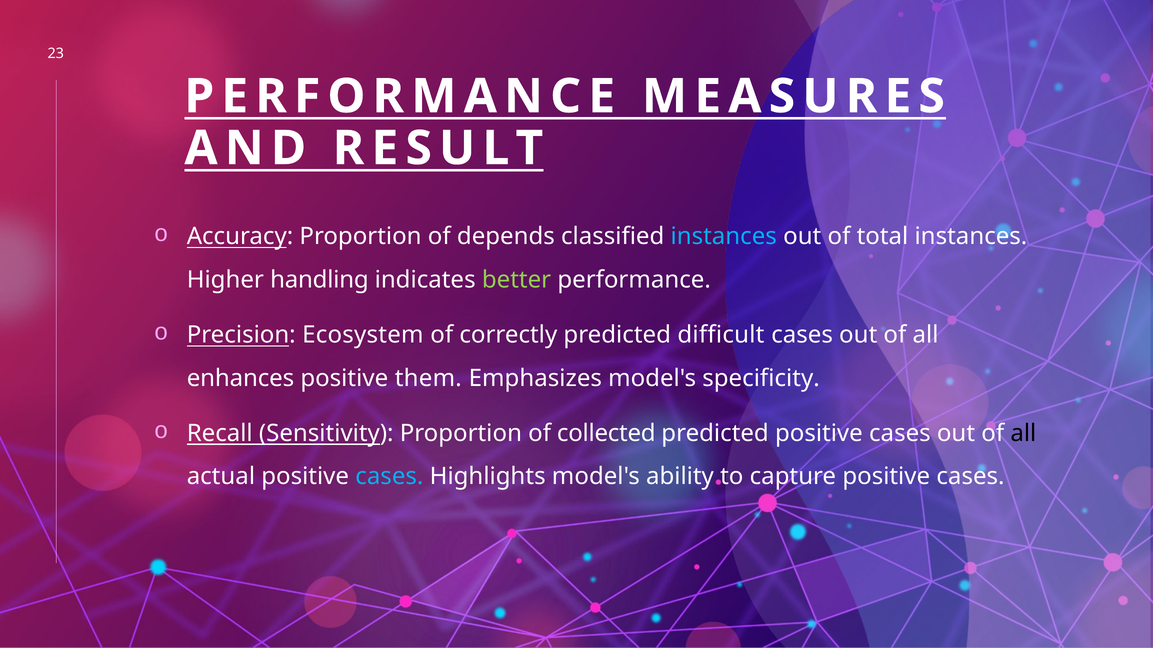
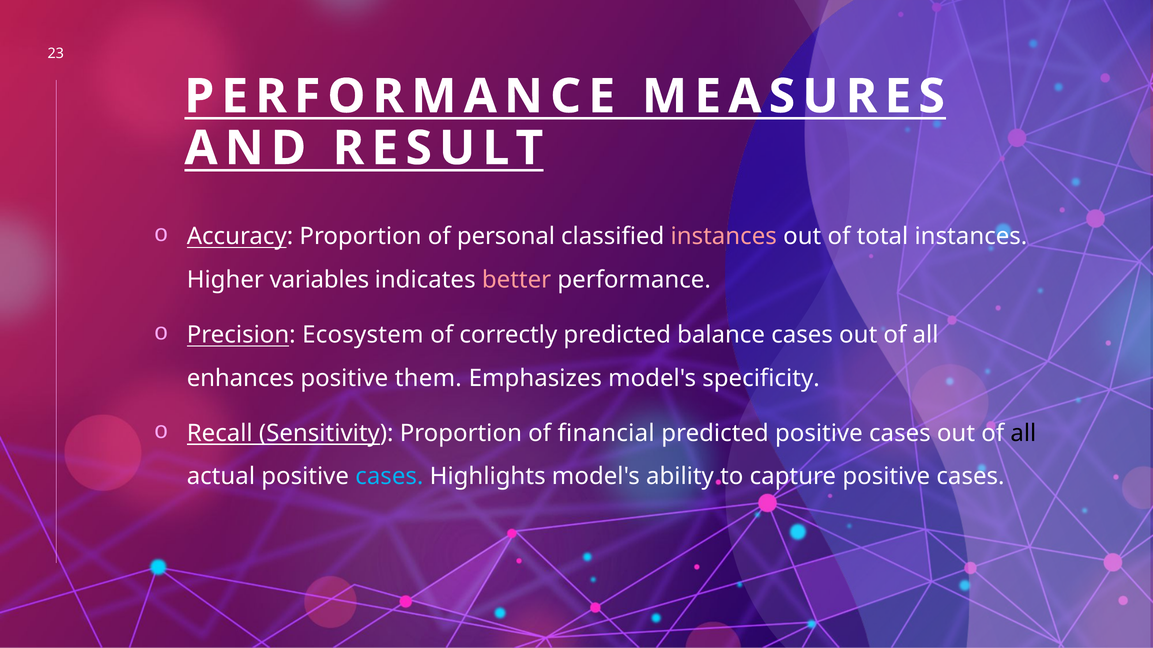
depends: depends -> personal
instances at (724, 237) colour: light blue -> pink
handling: handling -> variables
better colour: light green -> pink
difficult: difficult -> balance
collected: collected -> financial
